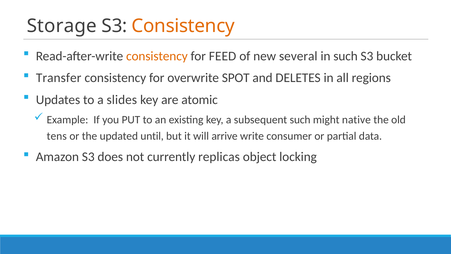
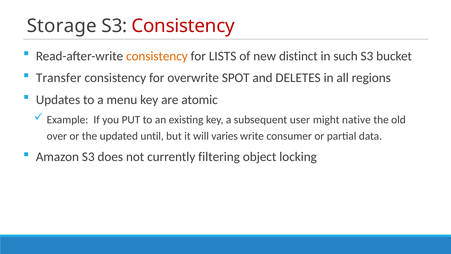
Consistency at (183, 26) colour: orange -> red
FEED: FEED -> LISTS
several: several -> distinct
slides: slides -> menu
subsequent such: such -> user
tens: tens -> over
arrive: arrive -> varies
replicas: replicas -> filtering
